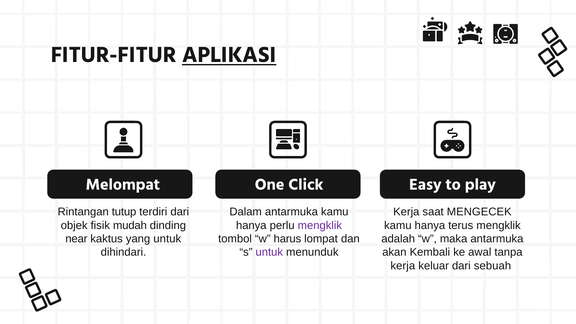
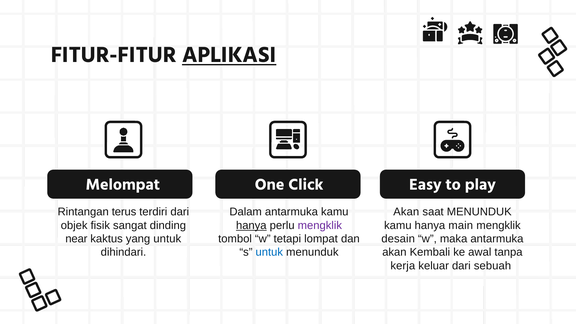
tutup: tutup -> terus
Kerja at (406, 212): Kerja -> Akan
saat MENGECEK: MENGECEK -> MENUNDUK
mudah: mudah -> sangat
hanya at (251, 225) underline: none -> present
terus: terus -> main
harus: harus -> tetapi
adalah: adalah -> desain
untuk at (269, 252) colour: purple -> blue
